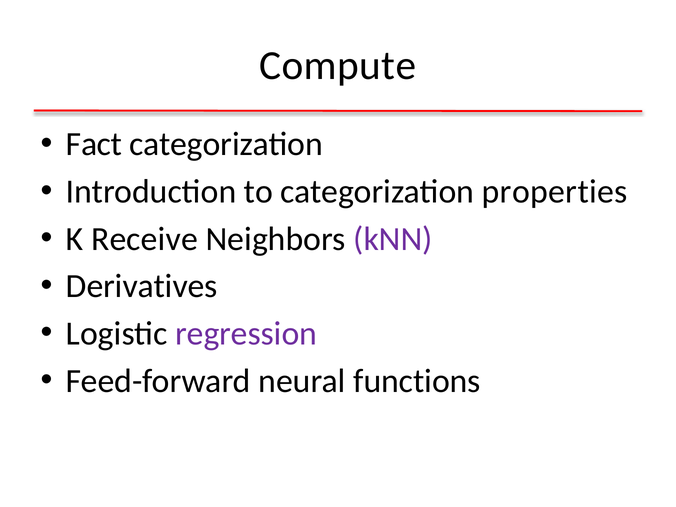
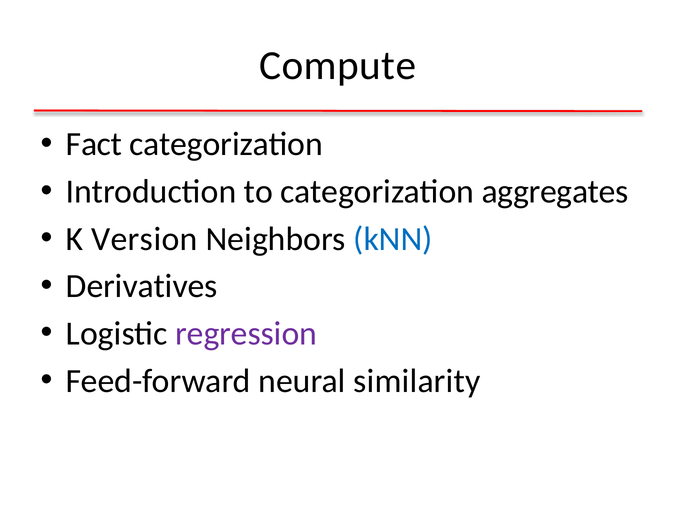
properties: properties -> aggregates
Receive: Receive -> Version
kNN colour: purple -> blue
functions: functions -> similarity
